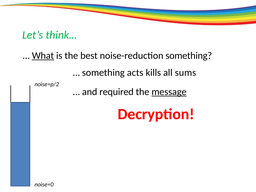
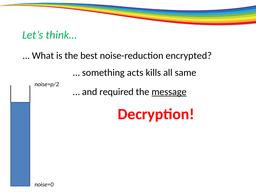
What underline: present -> none
noise-reduction something: something -> encrypted
sums: sums -> same
